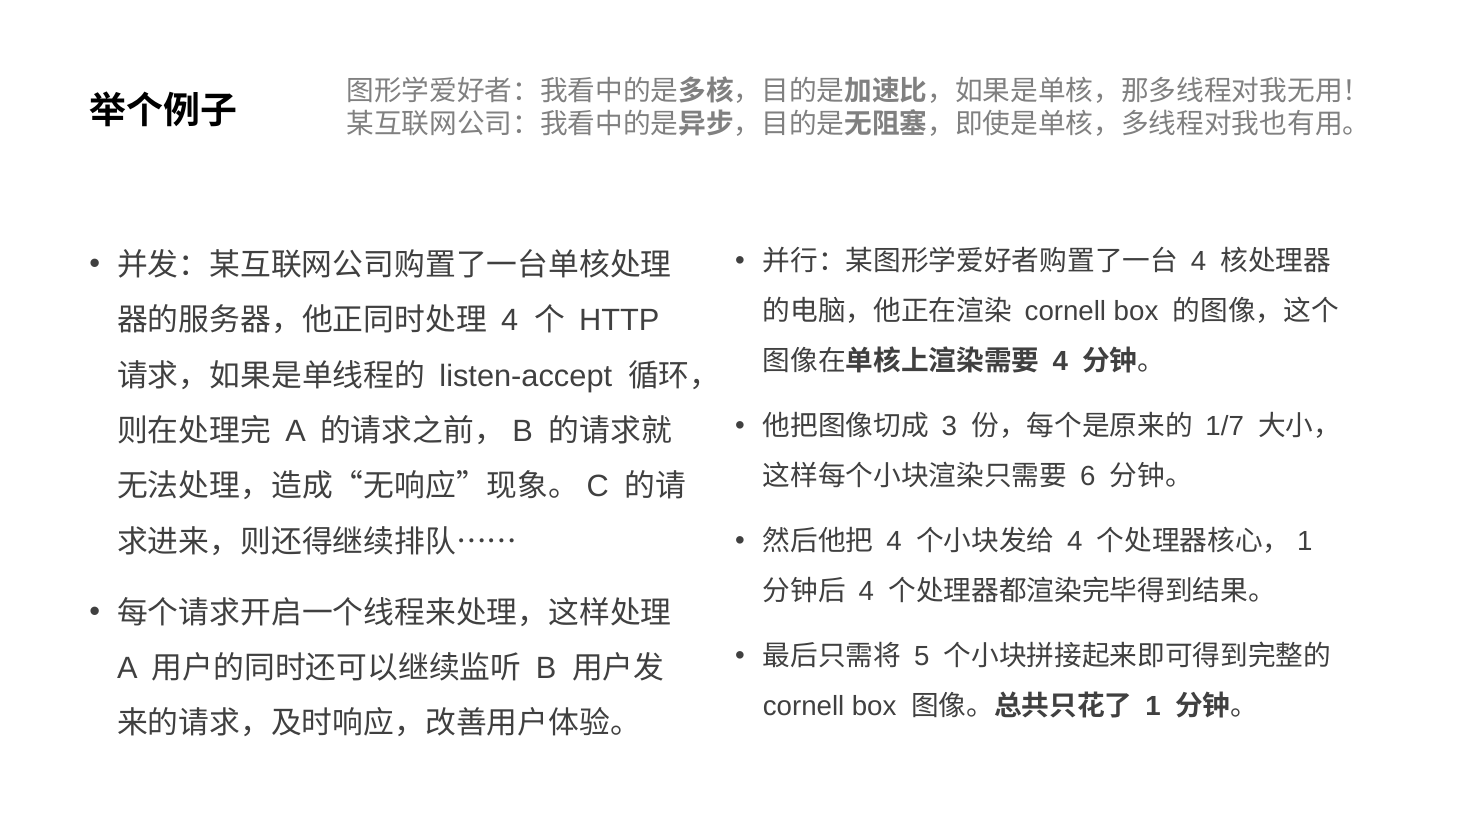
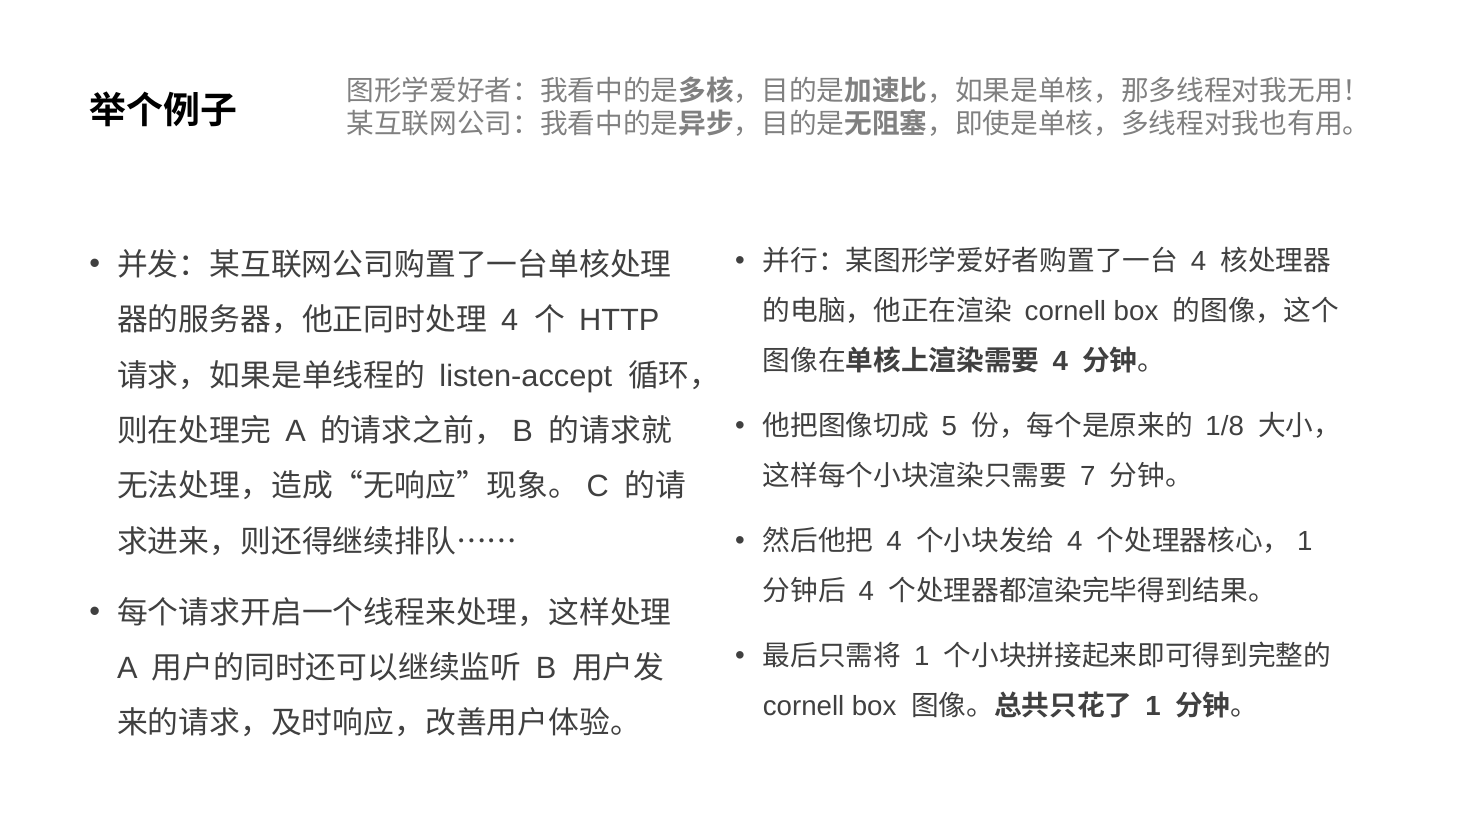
3: 3 -> 5
1/7: 1/7 -> 1/8
6: 6 -> 7
5 at (922, 657): 5 -> 1
